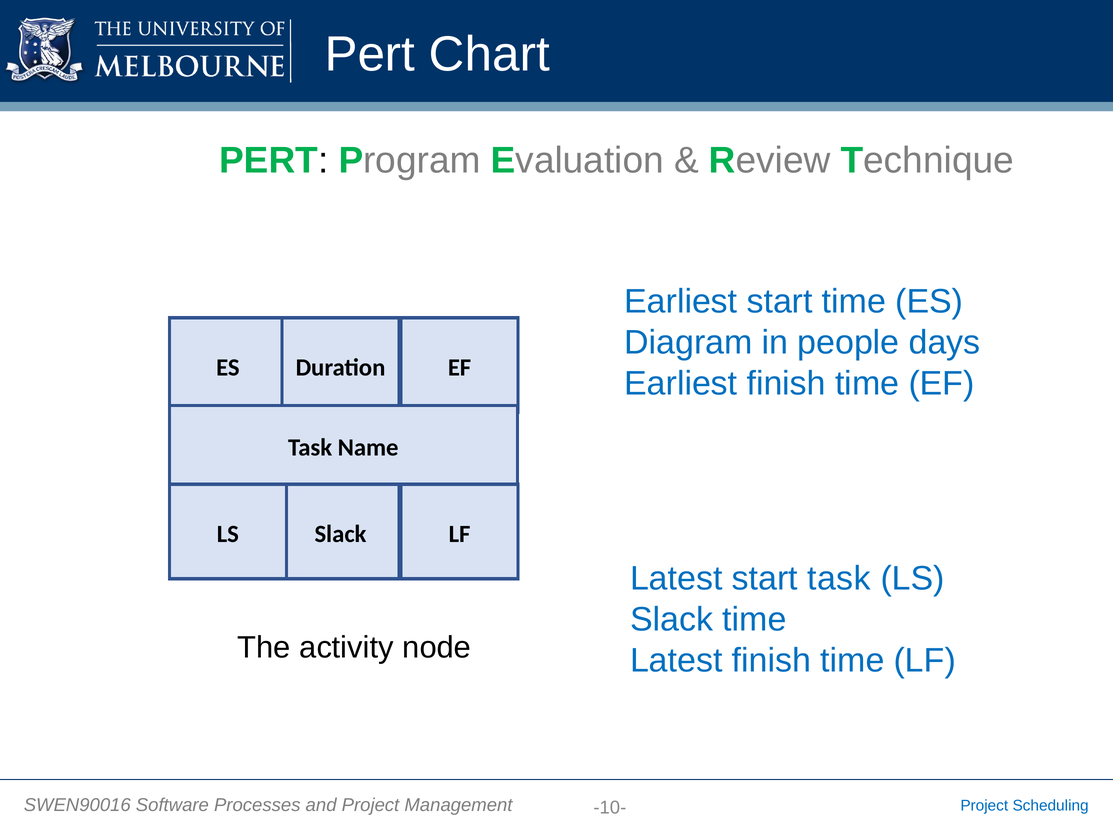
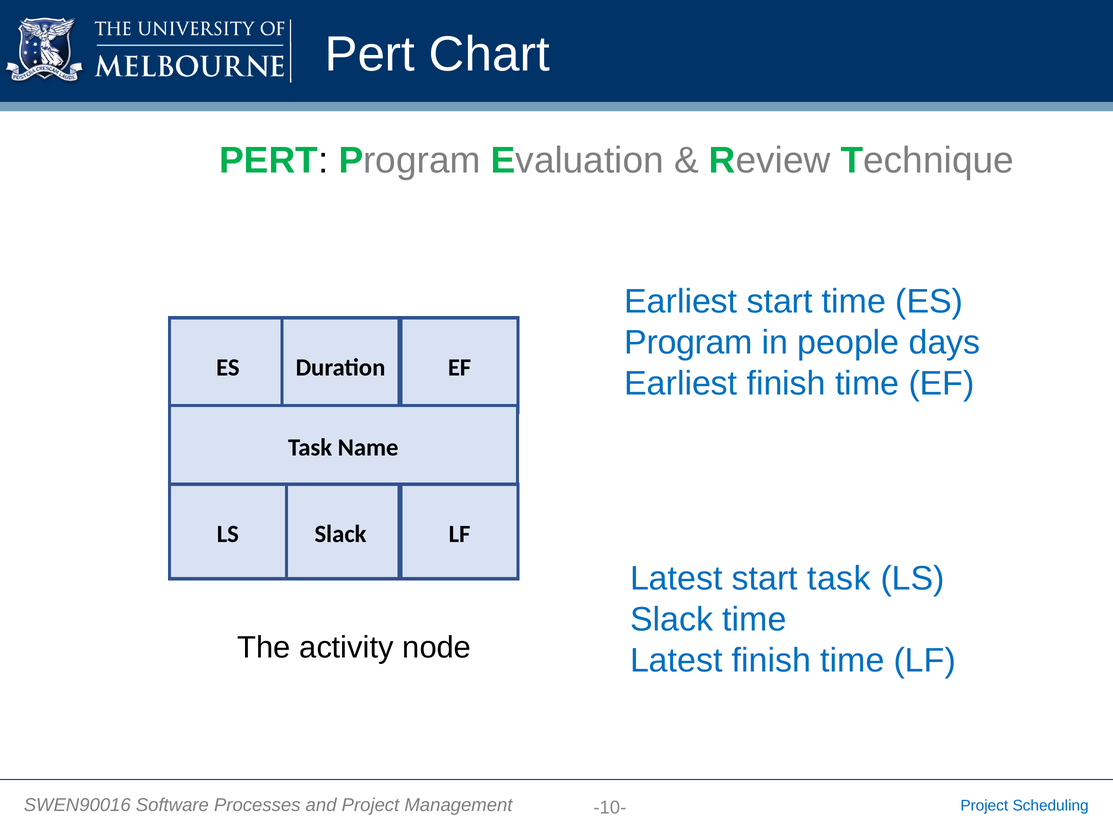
Diagram at (688, 342): Diagram -> Program
